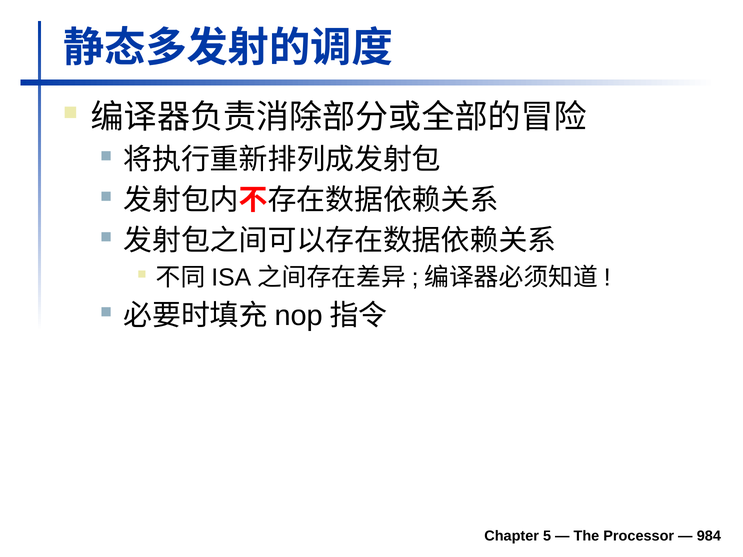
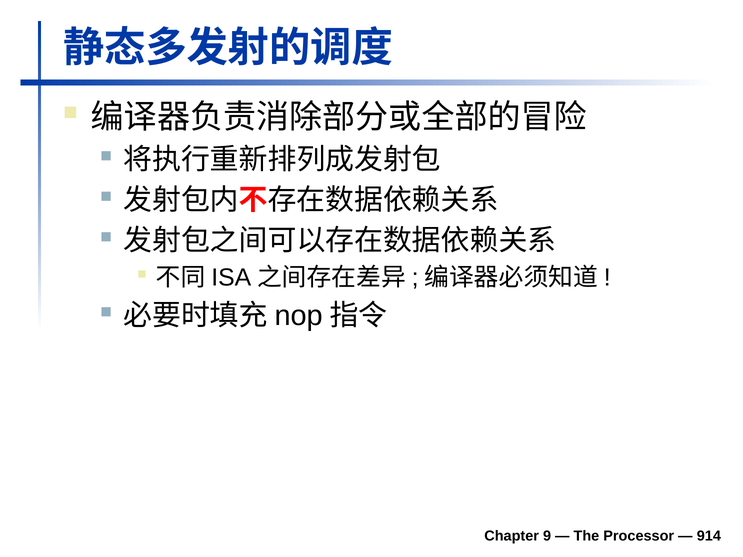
5: 5 -> 9
984: 984 -> 914
